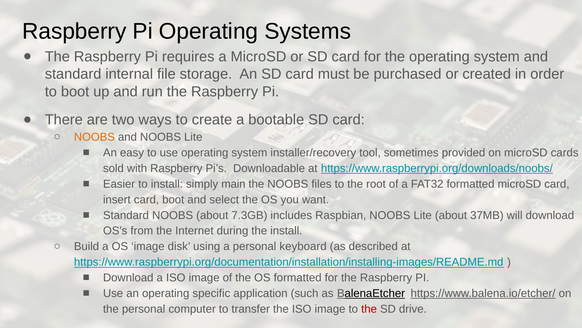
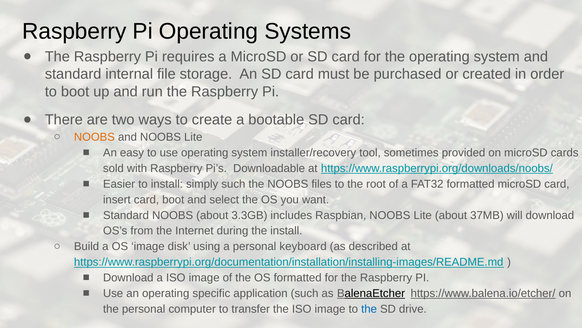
simply main: main -> such
7.3GB: 7.3GB -> 3.3GB
the at (369, 308) colour: red -> blue
